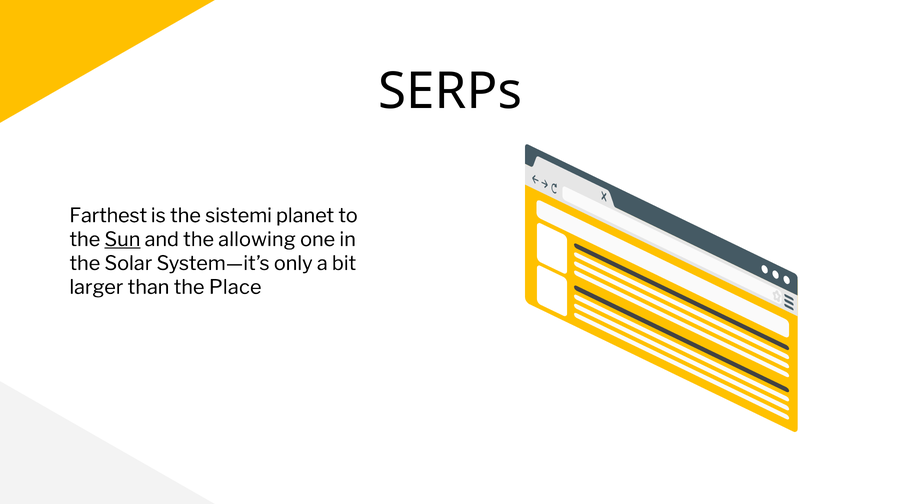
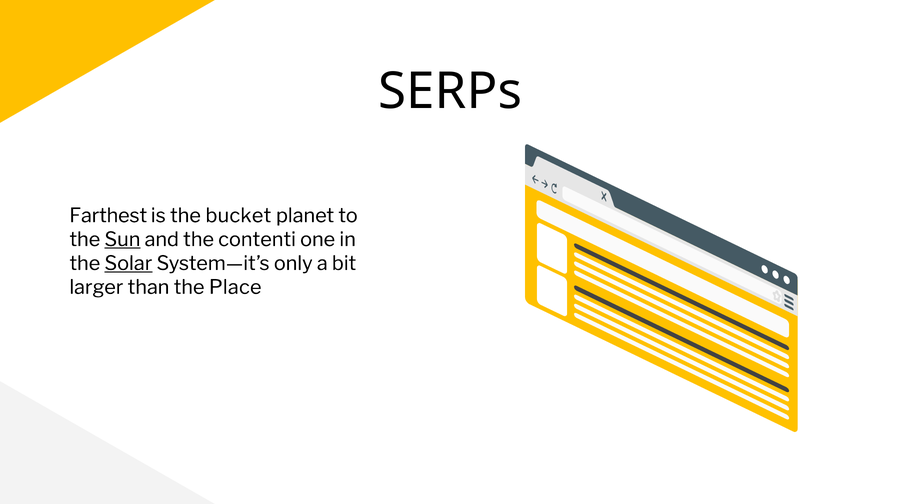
sistemi: sistemi -> bucket
allowing: allowing -> contenti
Solar underline: none -> present
